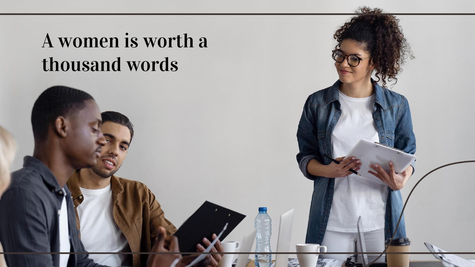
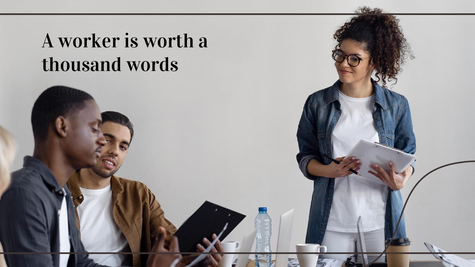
women: women -> worker
